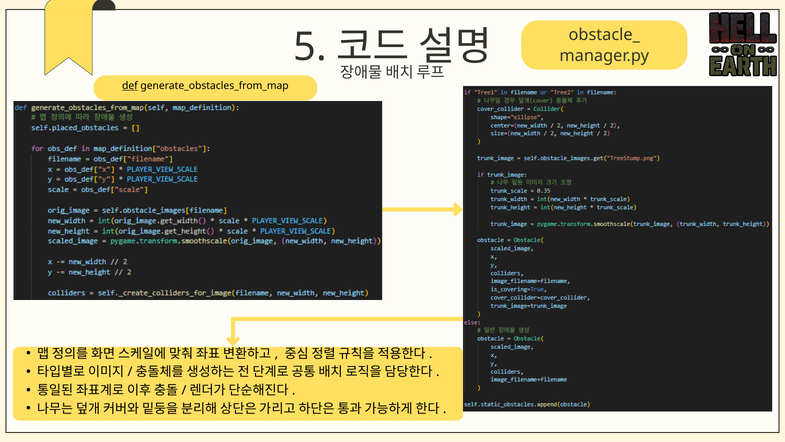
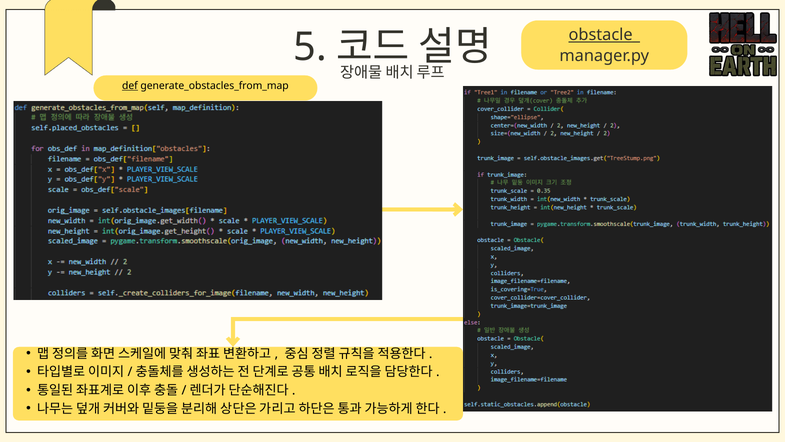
obstacle_ underline: none -> present
